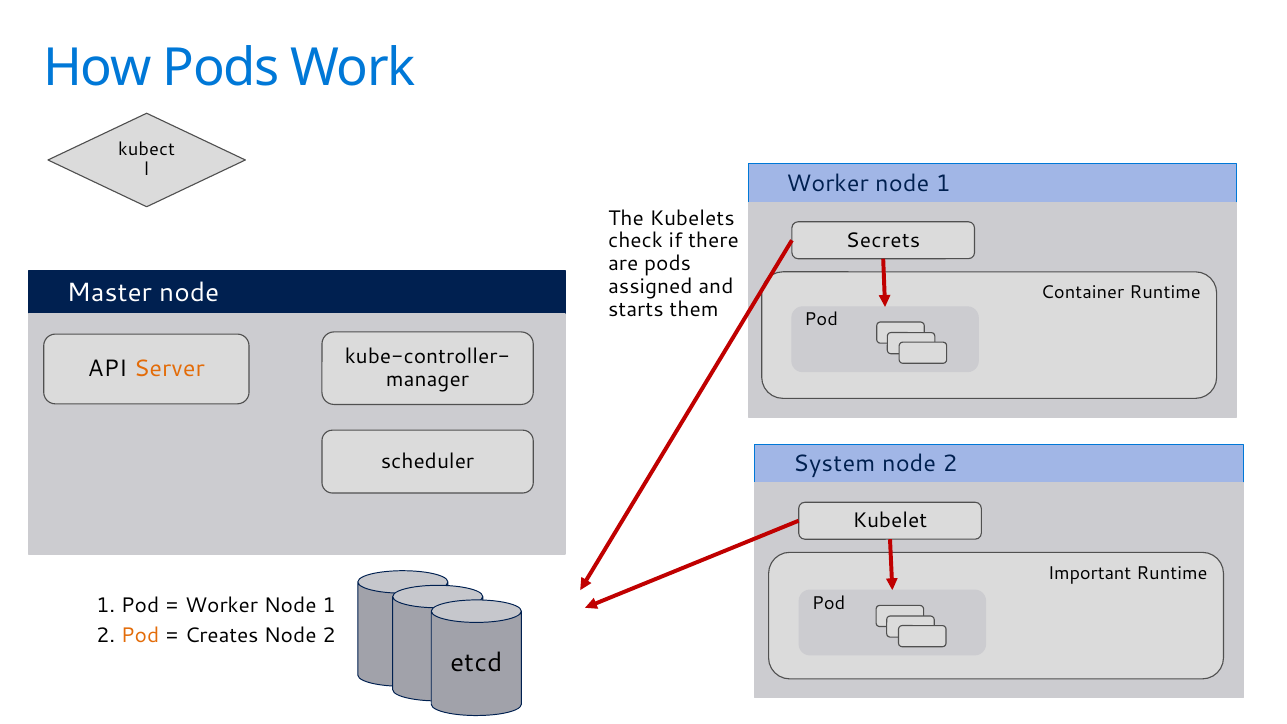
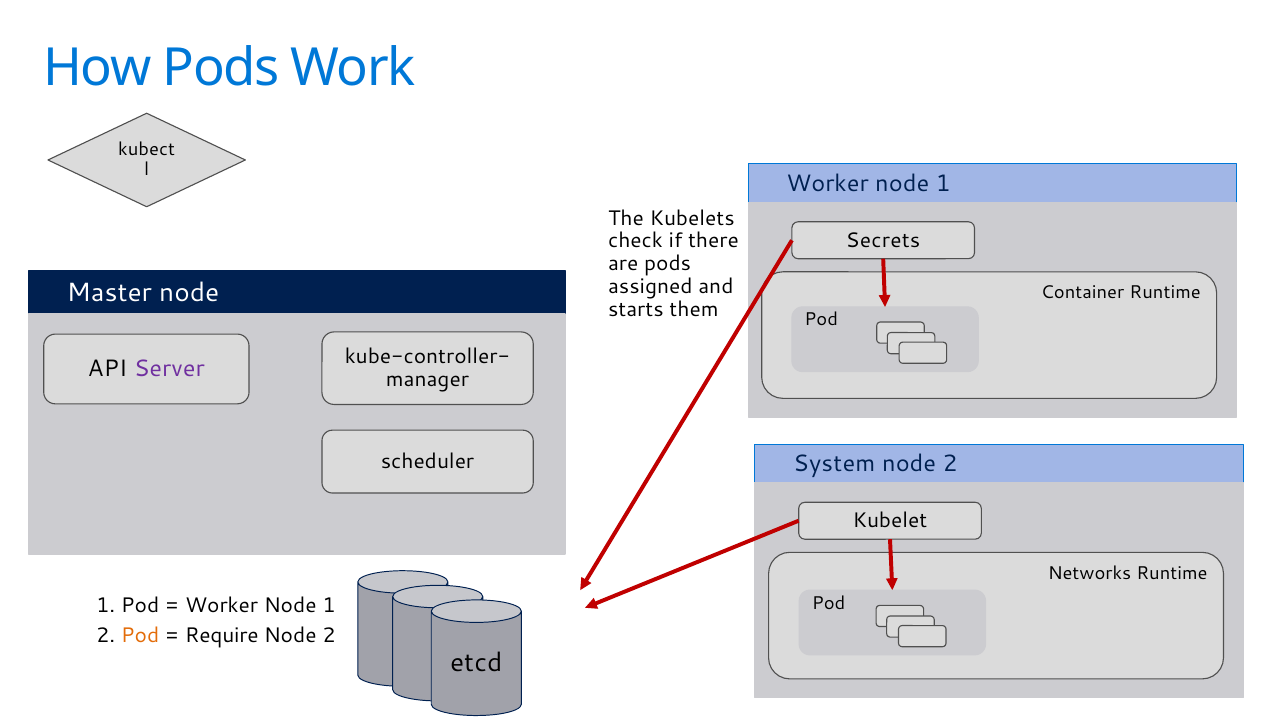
Server colour: orange -> purple
Important: Important -> Networks
Creates: Creates -> Require
